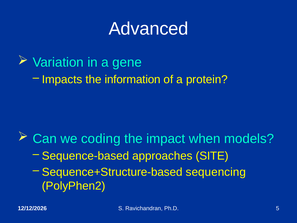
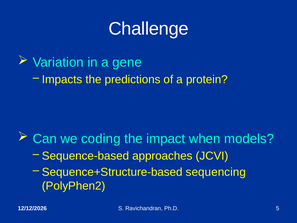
Advanced: Advanced -> Challenge
information: information -> predictions
SITE: SITE -> JCVI
